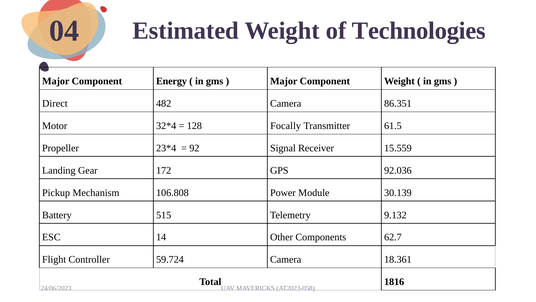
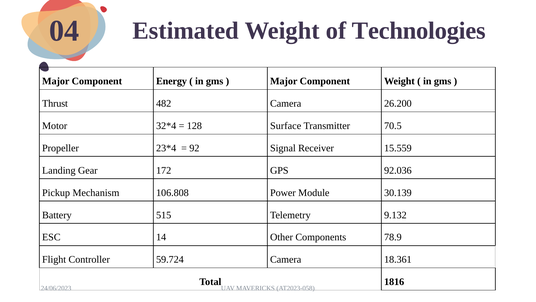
Direct: Direct -> Thrust
86.351: 86.351 -> 26.200
Focally: Focally -> Surface
61.5: 61.5 -> 70.5
62.7: 62.7 -> 78.9
